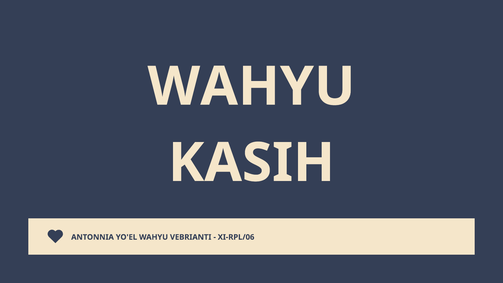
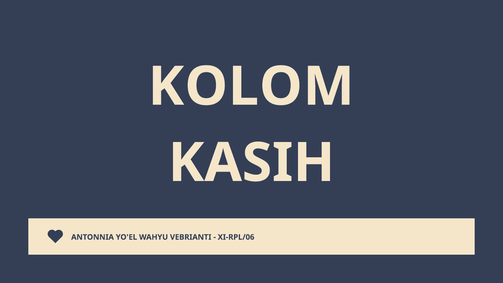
WAHYU at (251, 87): WAHYU -> KOLOM
